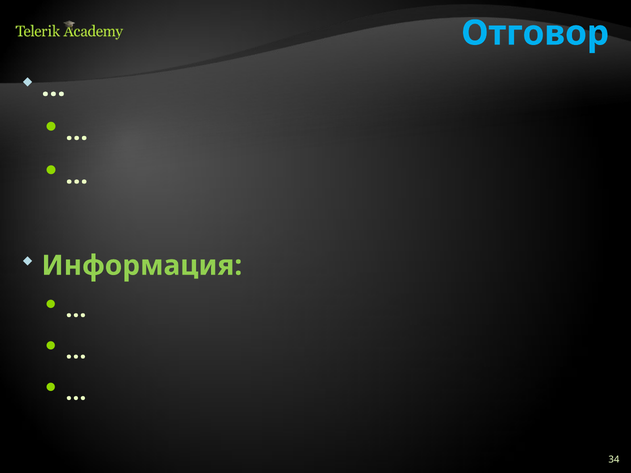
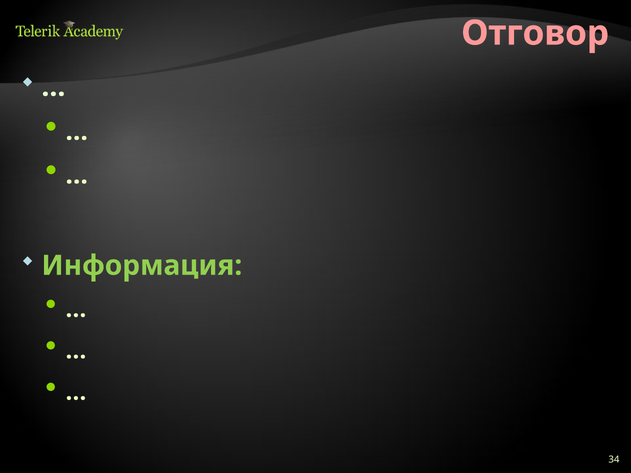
Отговор colour: light blue -> pink
